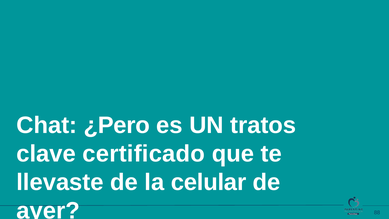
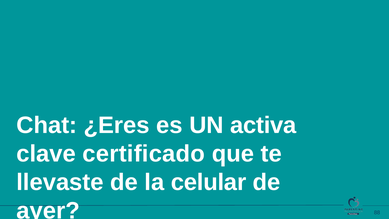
¿Pero: ¿Pero -> ¿Eres
tratos: tratos -> activa
